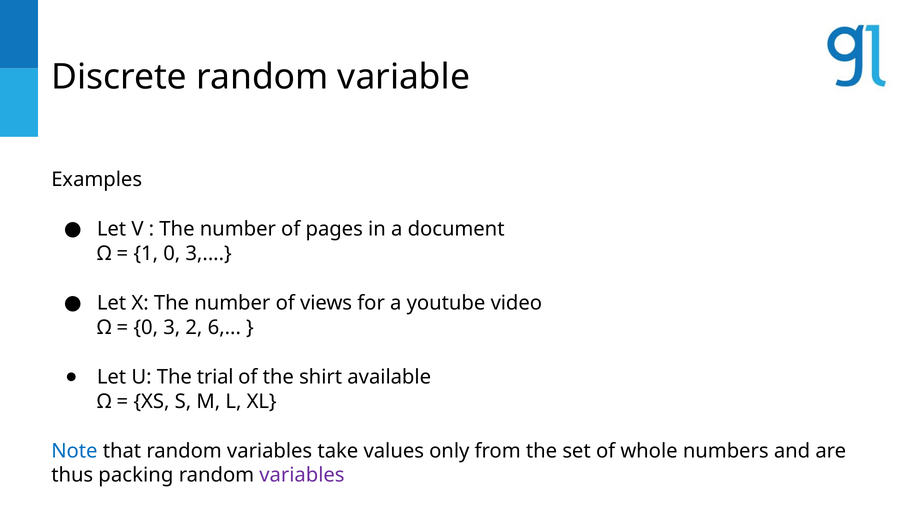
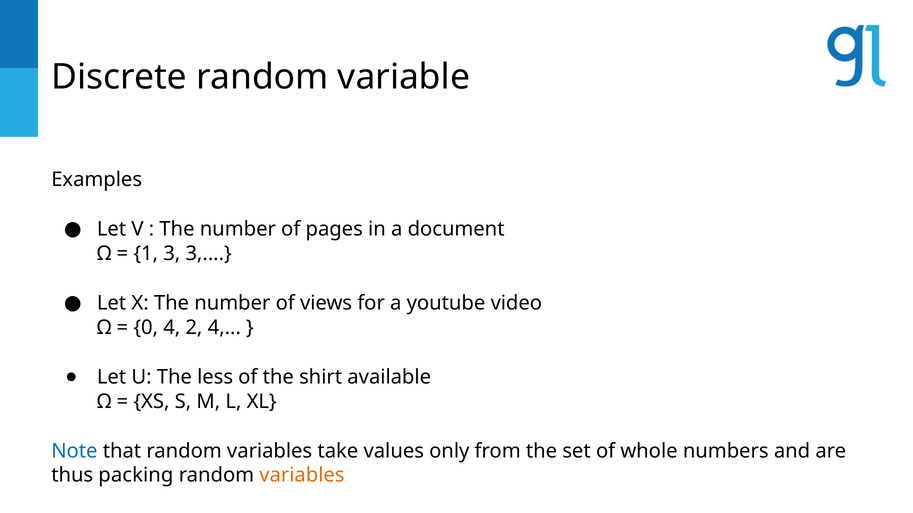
1 0: 0 -> 3
3 at (172, 328): 3 -> 4
2 6: 6 -> 4
trial: trial -> less
variables at (302, 476) colour: purple -> orange
